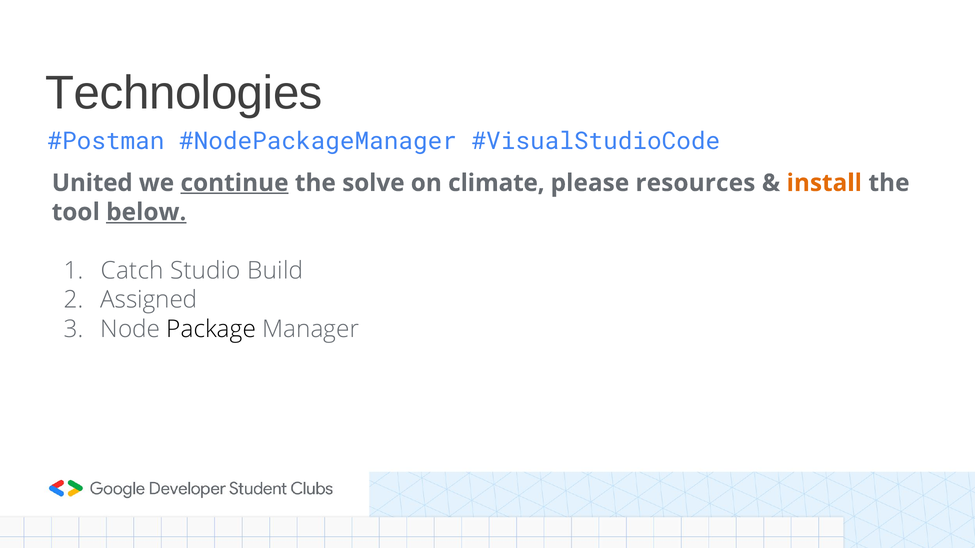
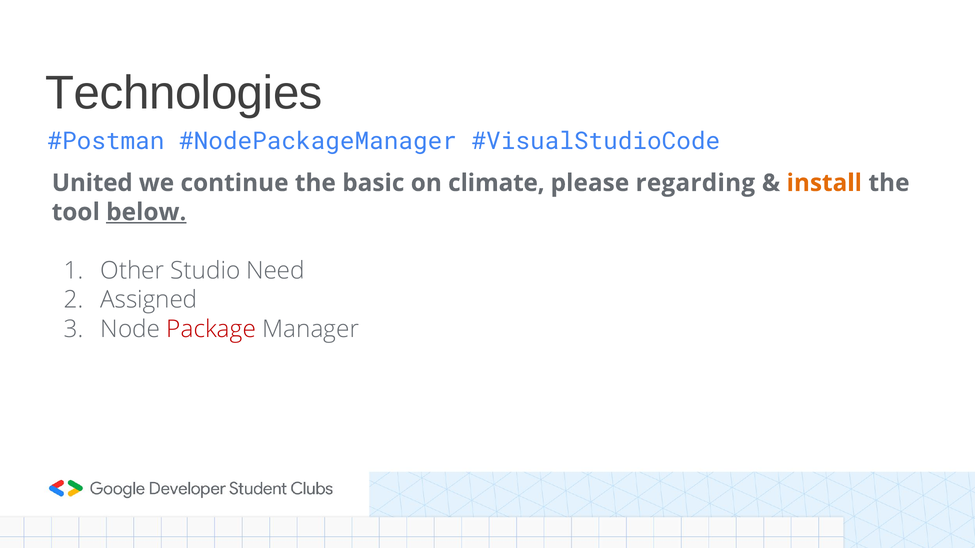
continue underline: present -> none
solve: solve -> basic
resources: resources -> regarding
Catch: Catch -> Other
Build: Build -> Need
Package colour: black -> red
